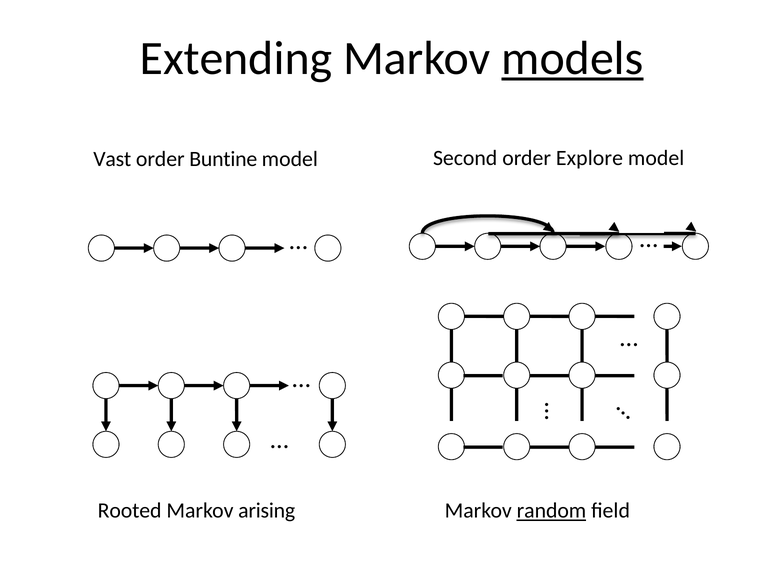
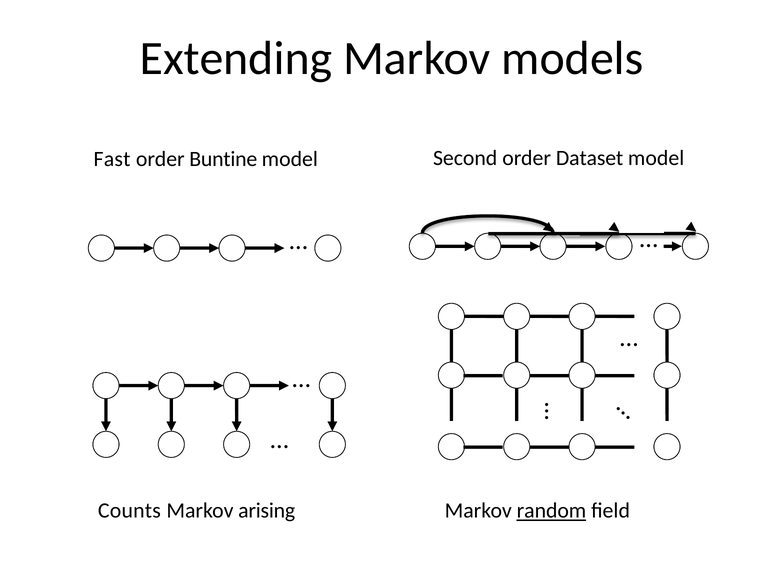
models underline: present -> none
Vast: Vast -> Fast
Explore: Explore -> Dataset
Rooted: Rooted -> Counts
